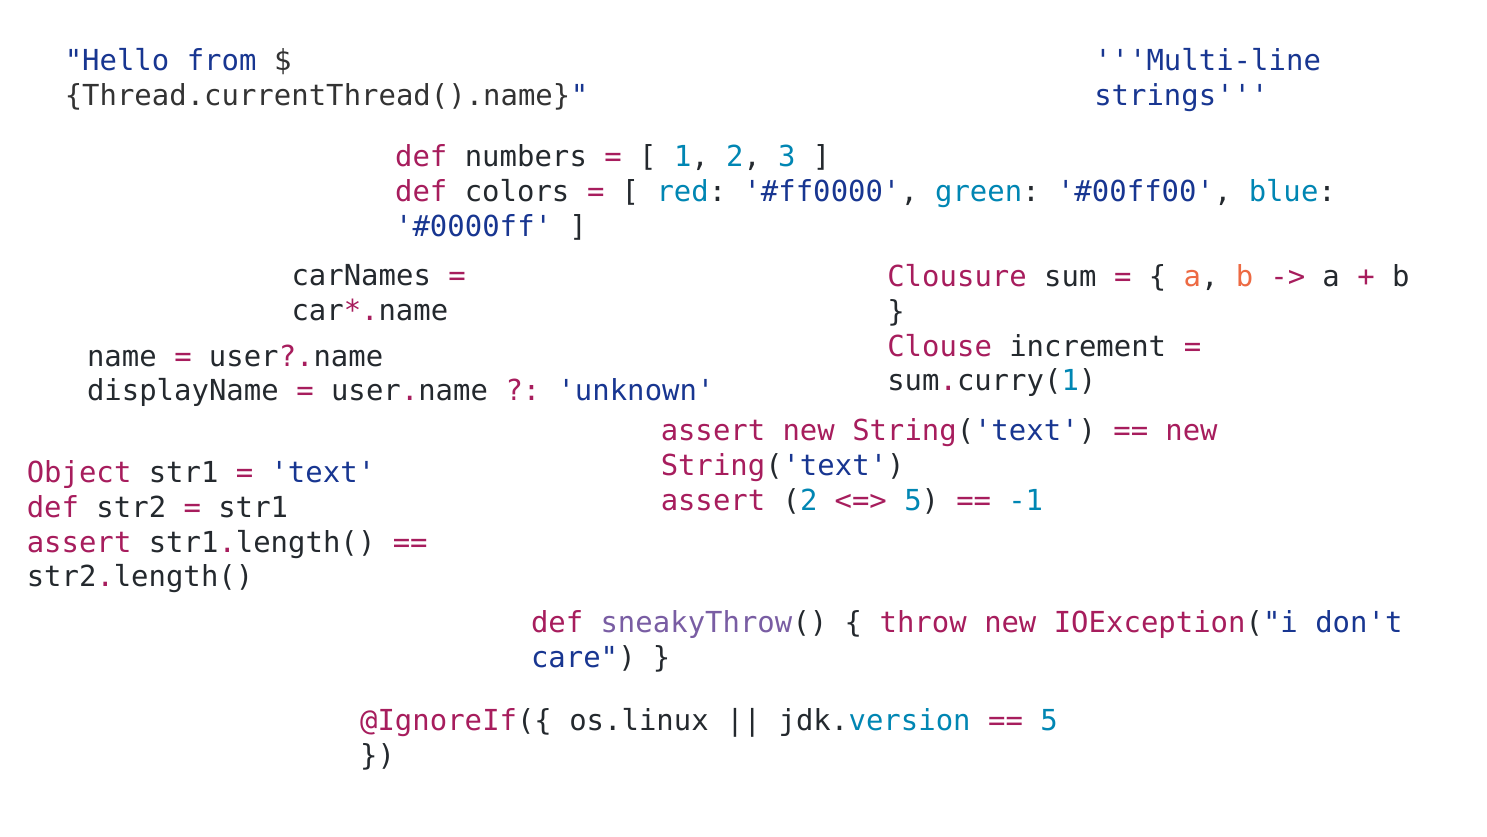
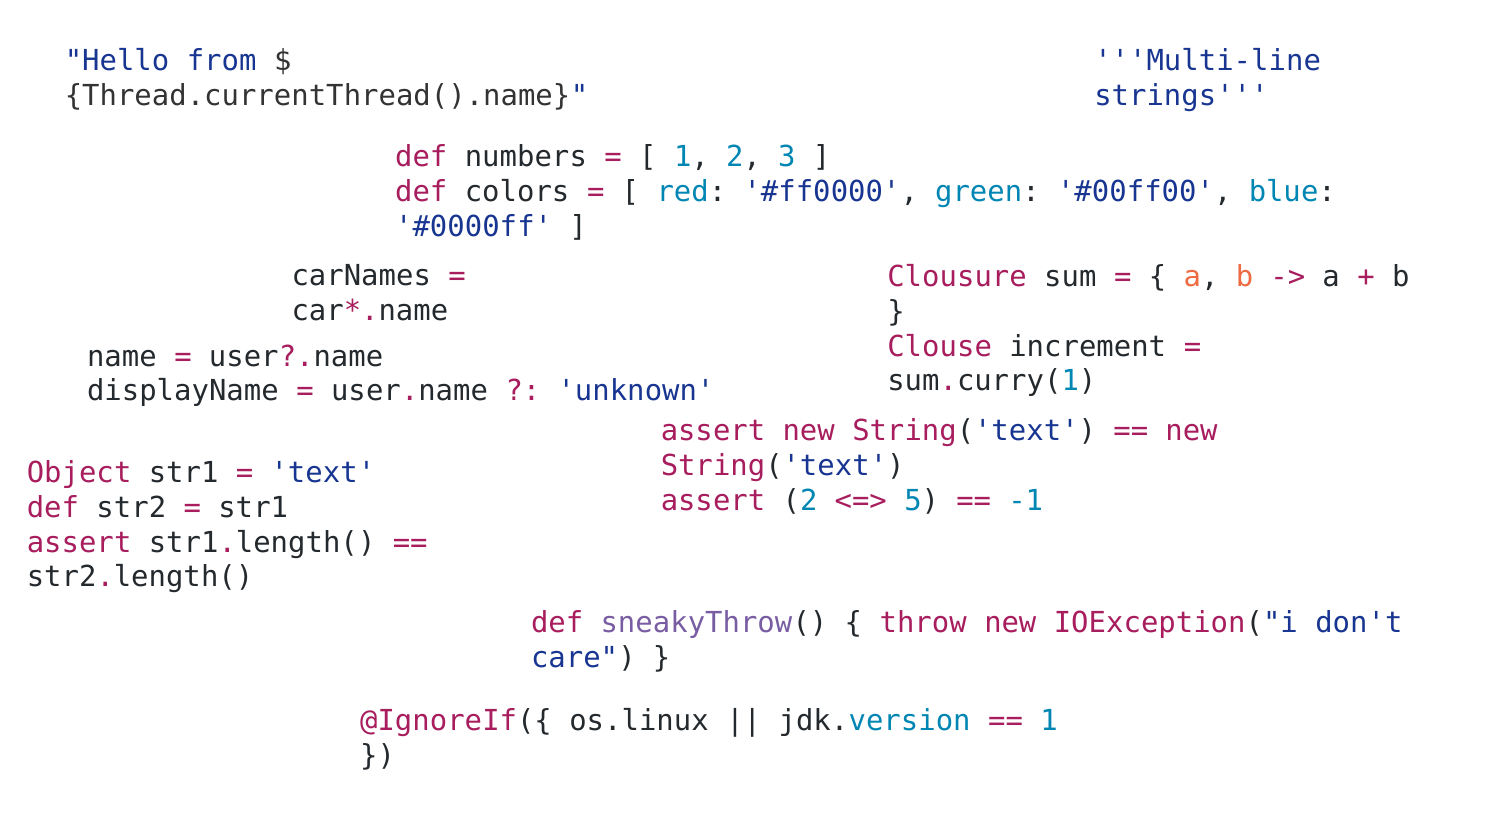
5 at (1049, 720): 5 -> 1
